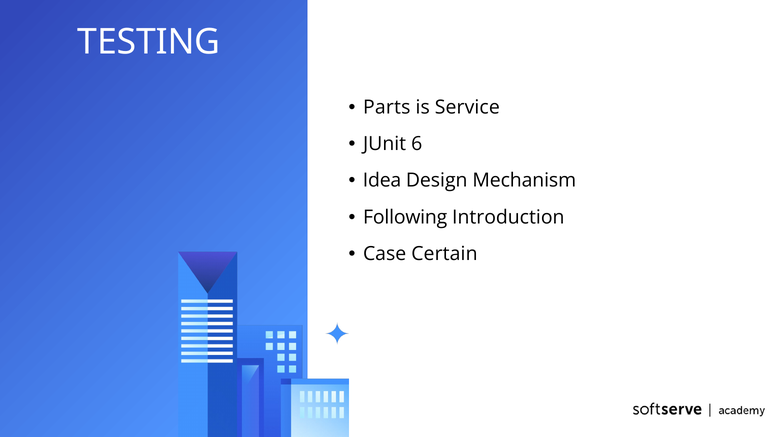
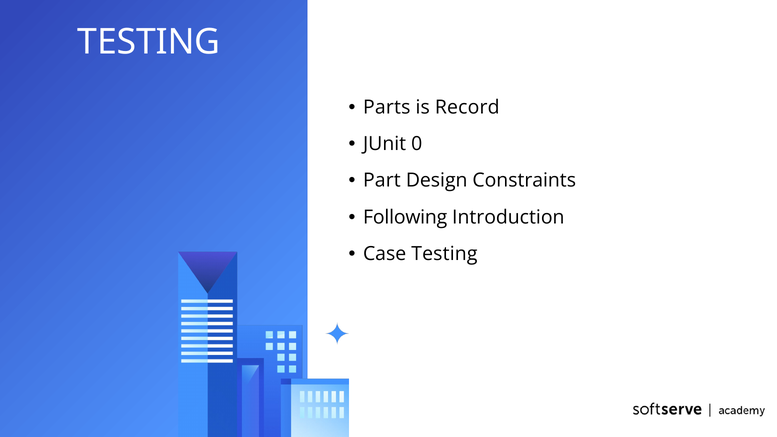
Service: Service -> Record
6: 6 -> 0
Idea: Idea -> Part
Mechanism: Mechanism -> Constraints
Case Certain: Certain -> Testing
